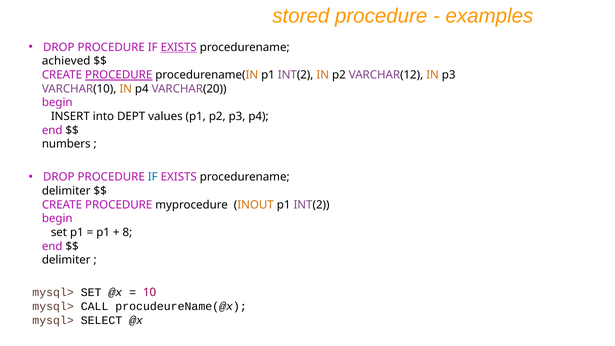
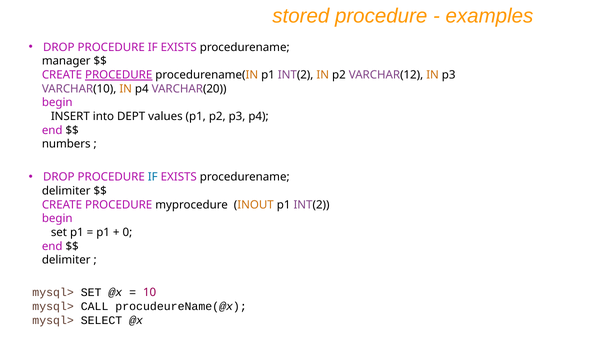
EXISTS at (179, 47) underline: present -> none
achieved: achieved -> manager
8: 8 -> 0
